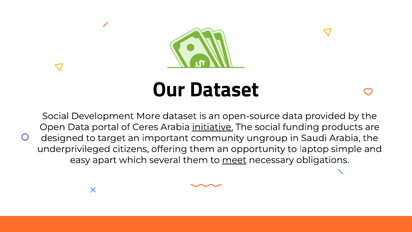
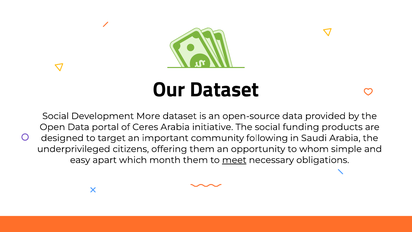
initiative underline: present -> none
ungroup: ungroup -> following
laptop: laptop -> whom
several: several -> month
